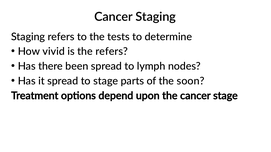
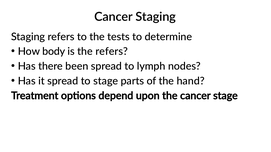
vivid: vivid -> body
soon: soon -> hand
